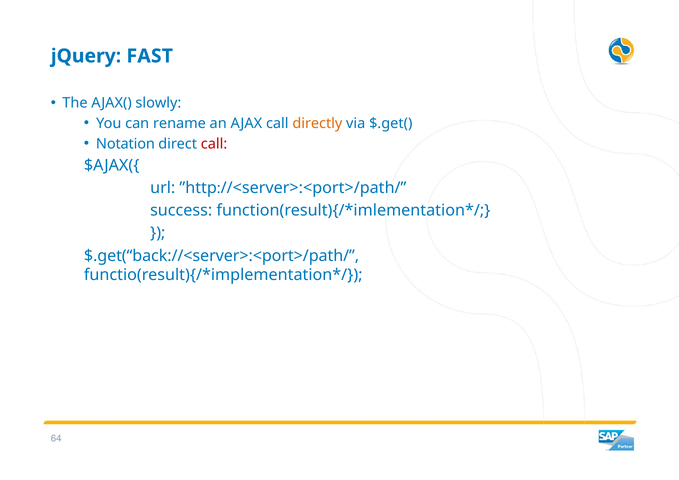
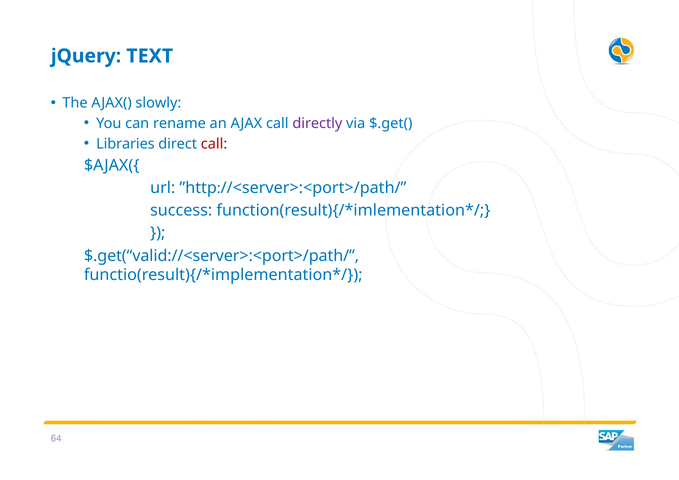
FAST: FAST -> TEXT
directly colour: orange -> purple
Notation: Notation -> Libraries
$.get(“back://<server>:<port>/path/: $.get(“back://<server>:<port>/path/ -> $.get(“valid://<server>:<port>/path/
